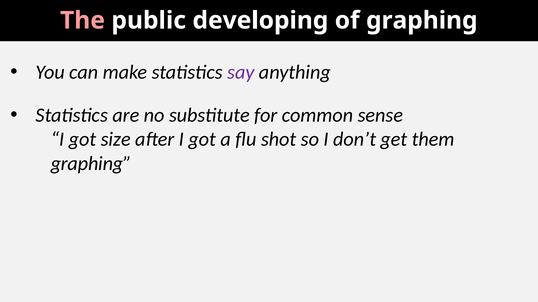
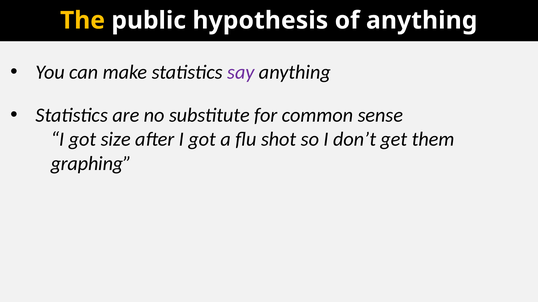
The colour: pink -> yellow
developing: developing -> hypothesis
of graphing: graphing -> anything
